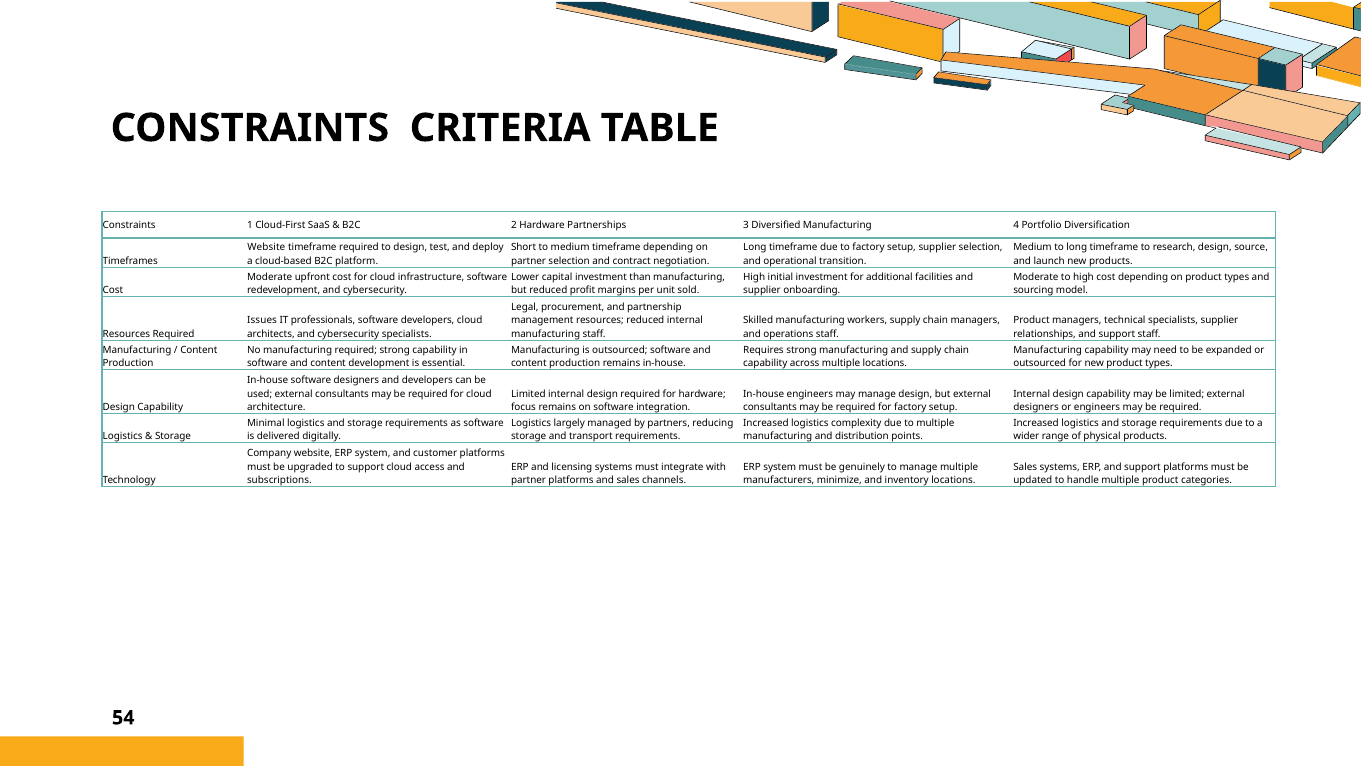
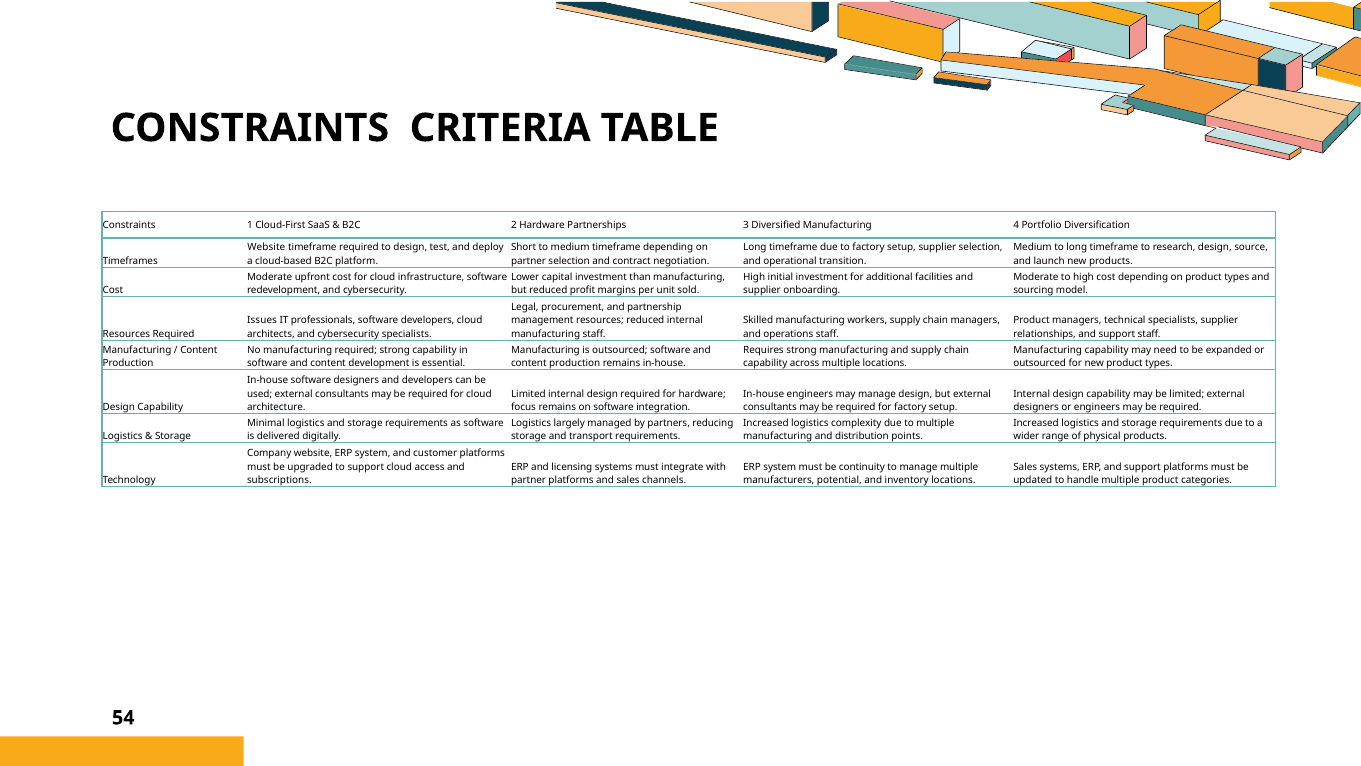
genuinely: genuinely -> continuity
minimize: minimize -> potential
